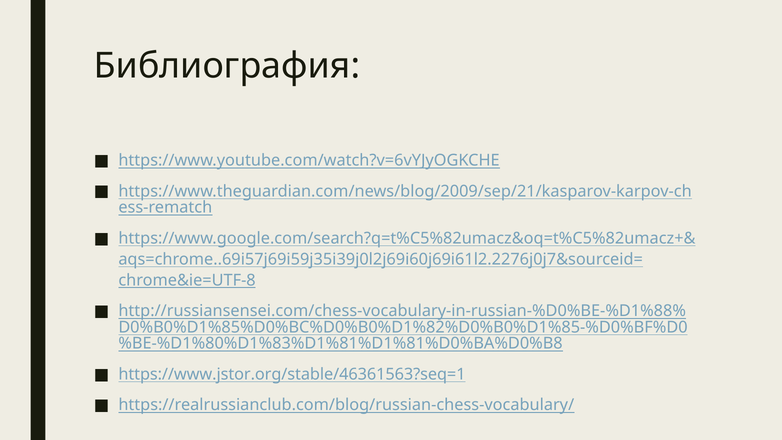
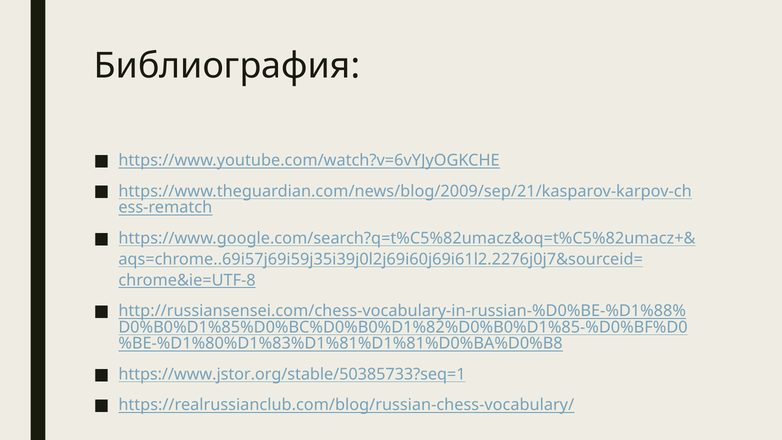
https://www.jstor.org/stable/46361563?seq=1: https://www.jstor.org/stable/46361563?seq=1 -> https://www.jstor.org/stable/50385733?seq=1
